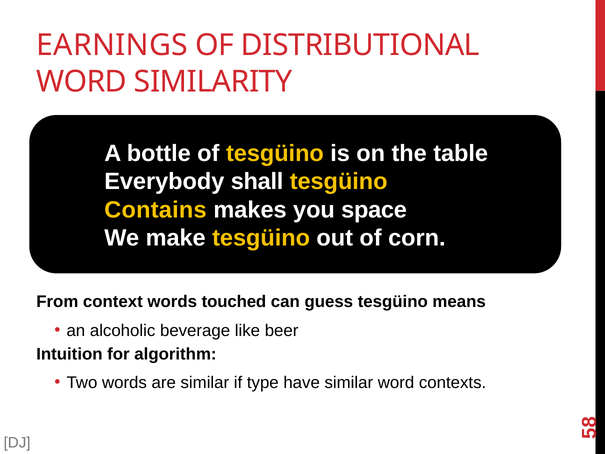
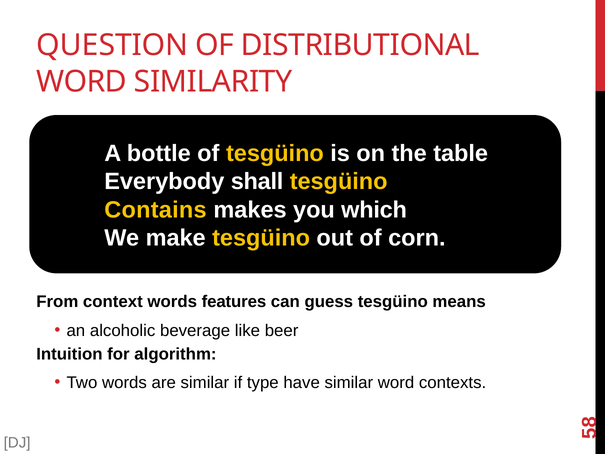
EARNINGS: EARNINGS -> QUESTION
space: space -> which
touched: touched -> features
